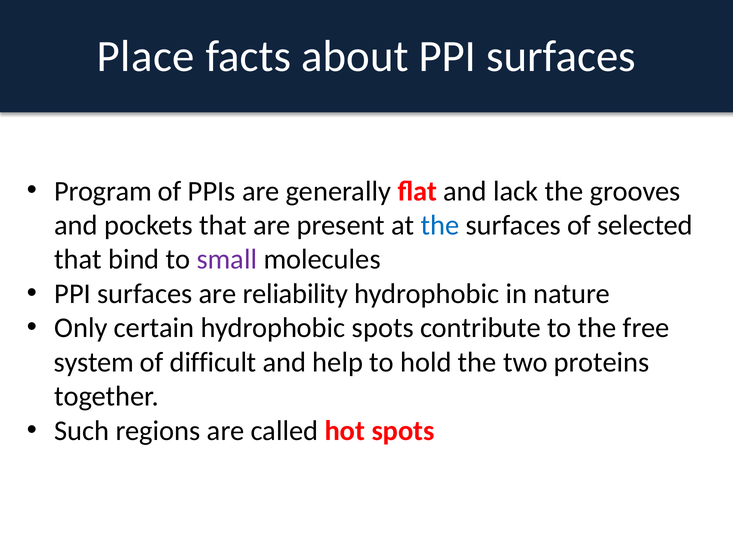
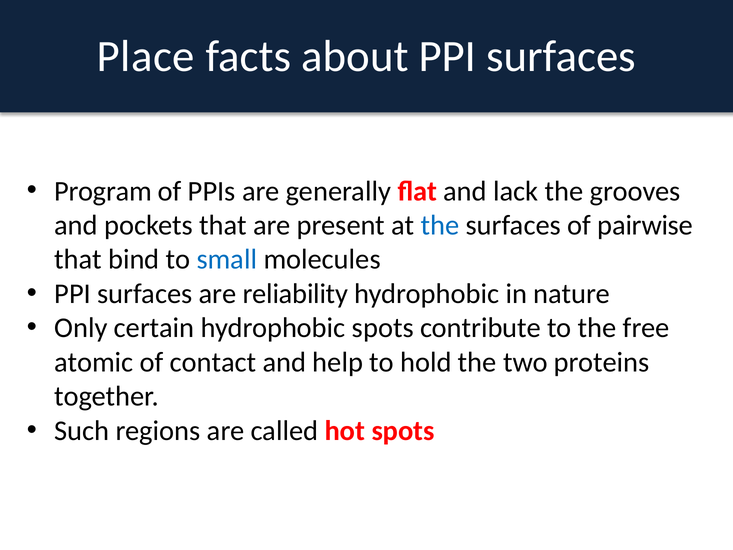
selected: selected -> pairwise
small colour: purple -> blue
system: system -> atomic
difficult: difficult -> contact
